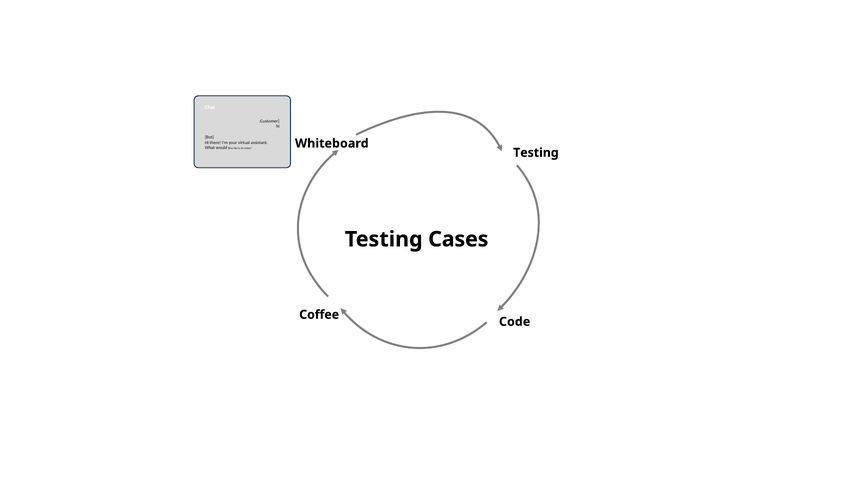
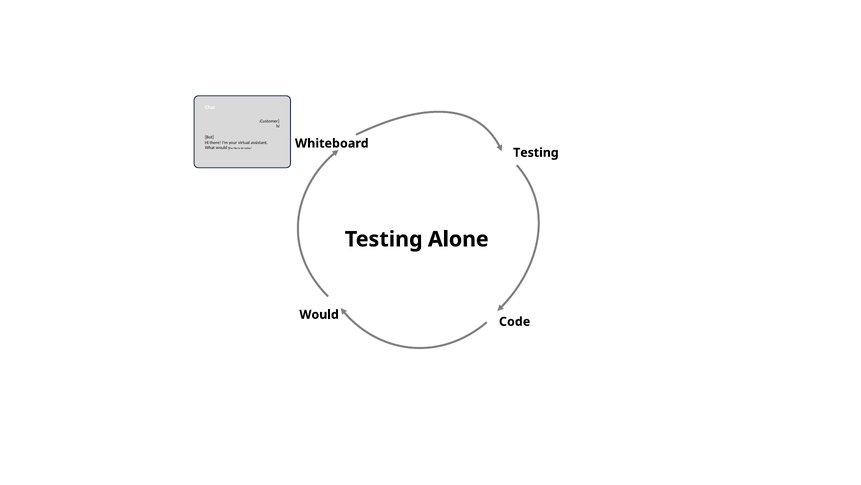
Cases: Cases -> Alone
Coffee at (319, 314): Coffee -> Would
